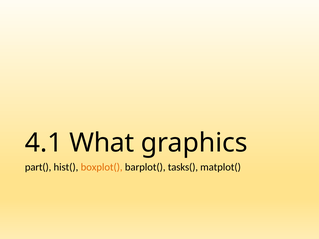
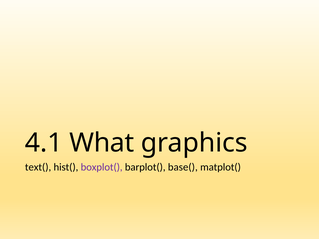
part(: part( -> text(
boxplot( colour: orange -> purple
tasks(: tasks( -> base(
